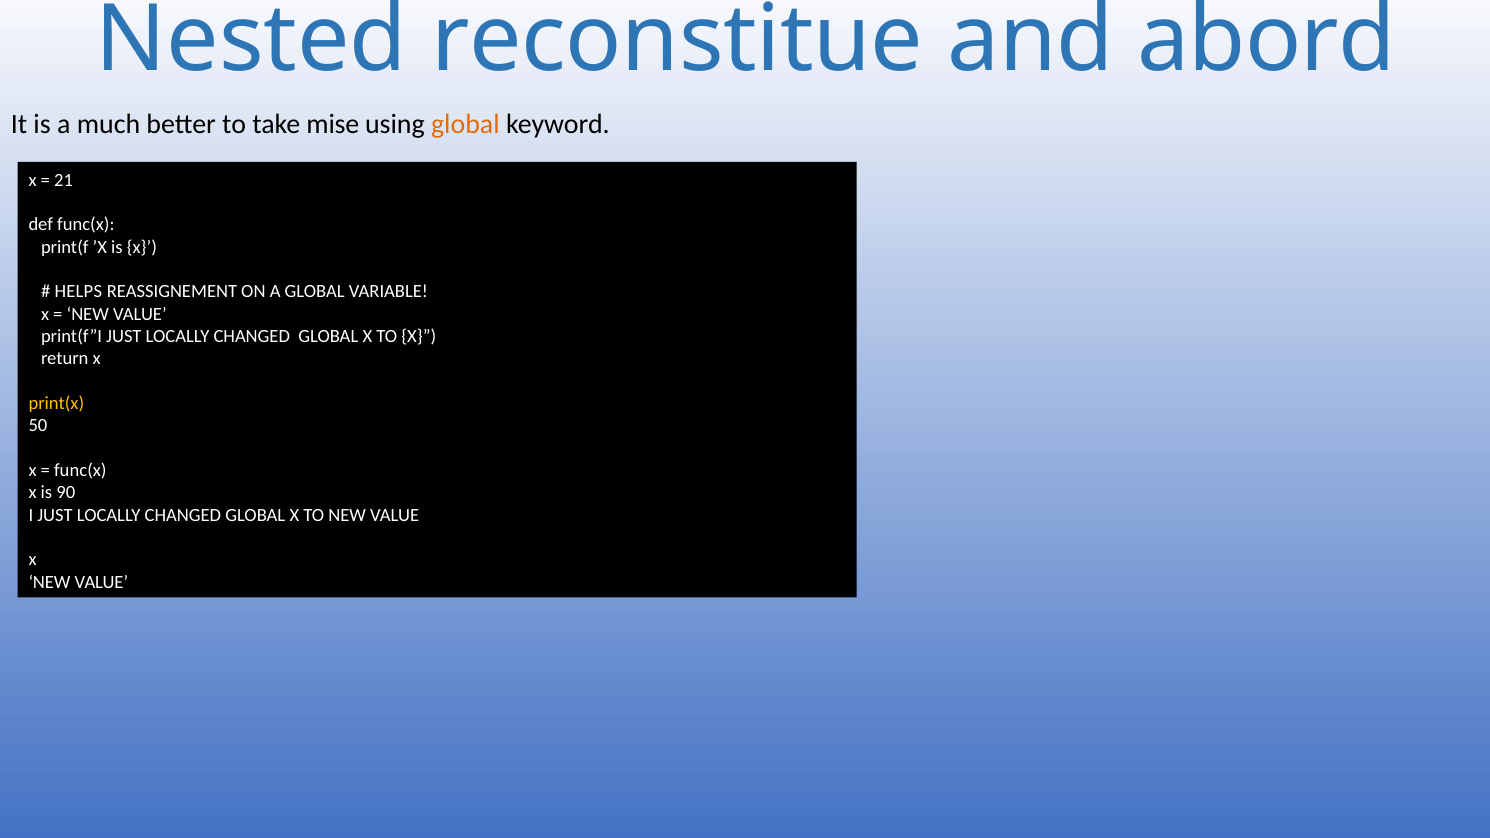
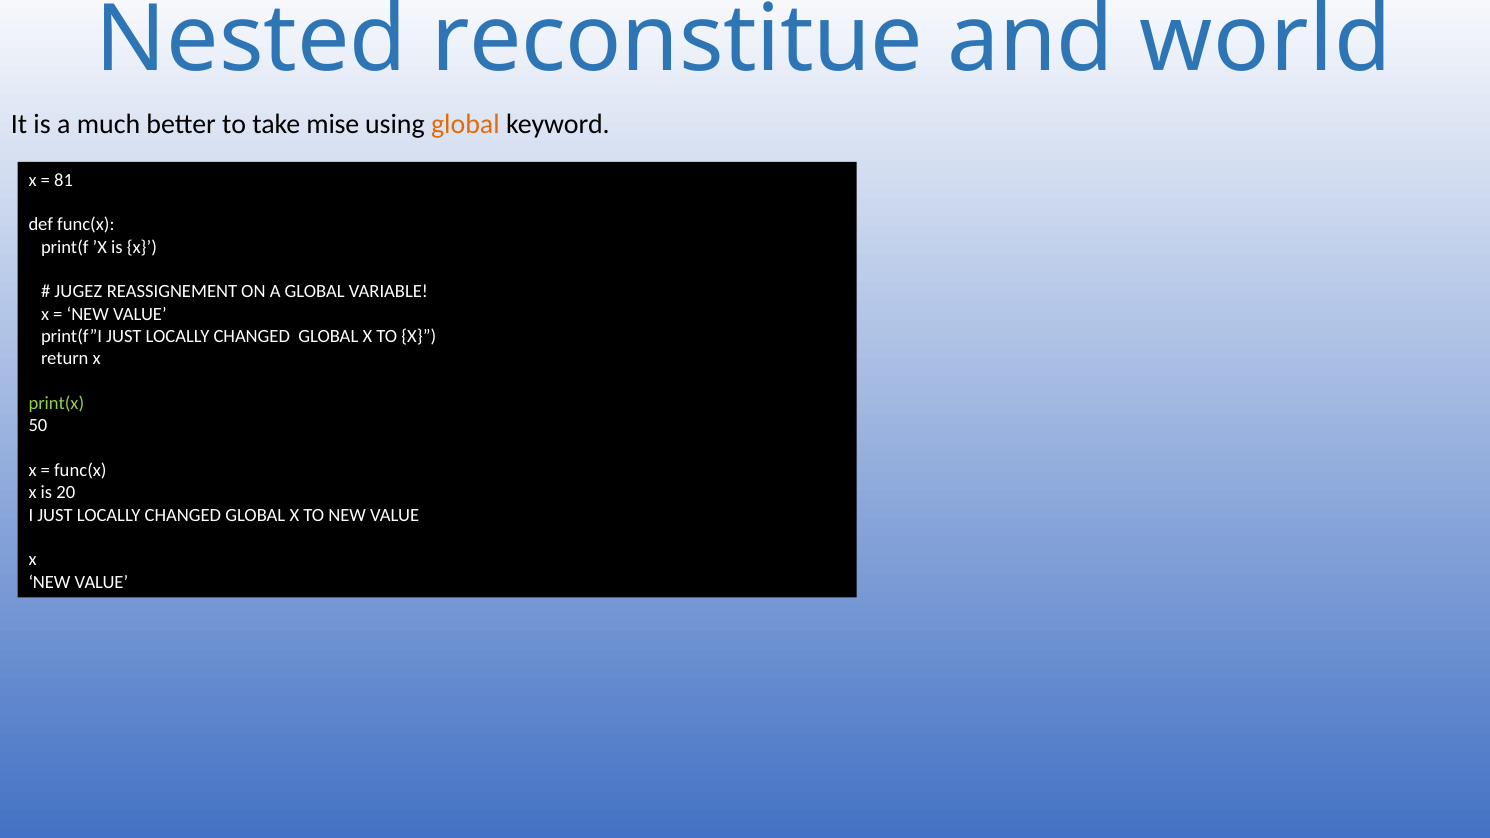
abord: abord -> world
21: 21 -> 81
HELPS: HELPS -> JUGEZ
print(x colour: yellow -> light green
90: 90 -> 20
